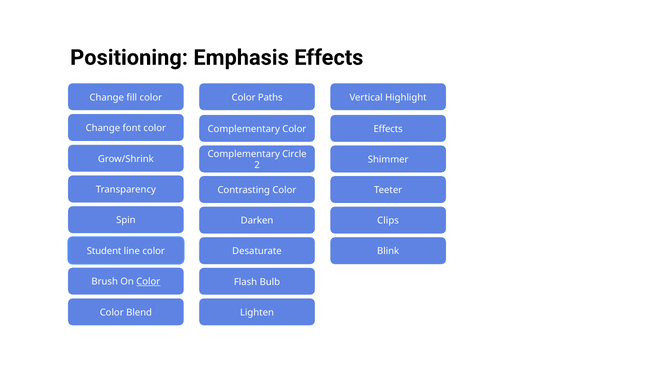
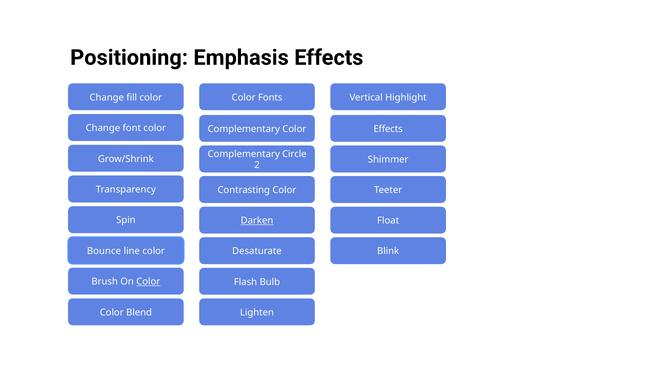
Paths: Paths -> Fonts
Darken underline: none -> present
Clips: Clips -> Float
Student: Student -> Bounce
